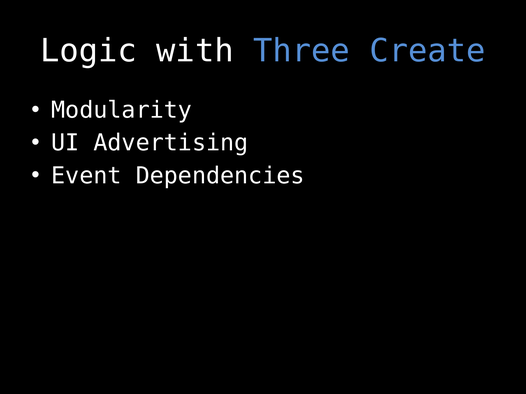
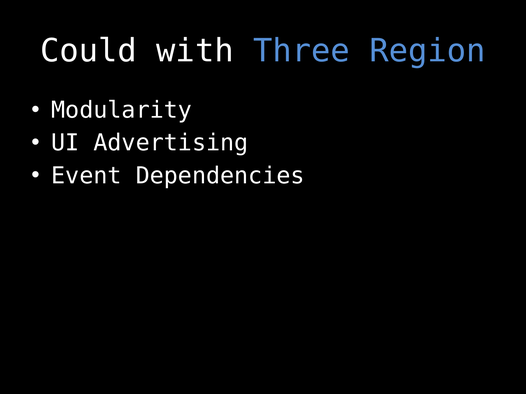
Logic: Logic -> Could
Create: Create -> Region
